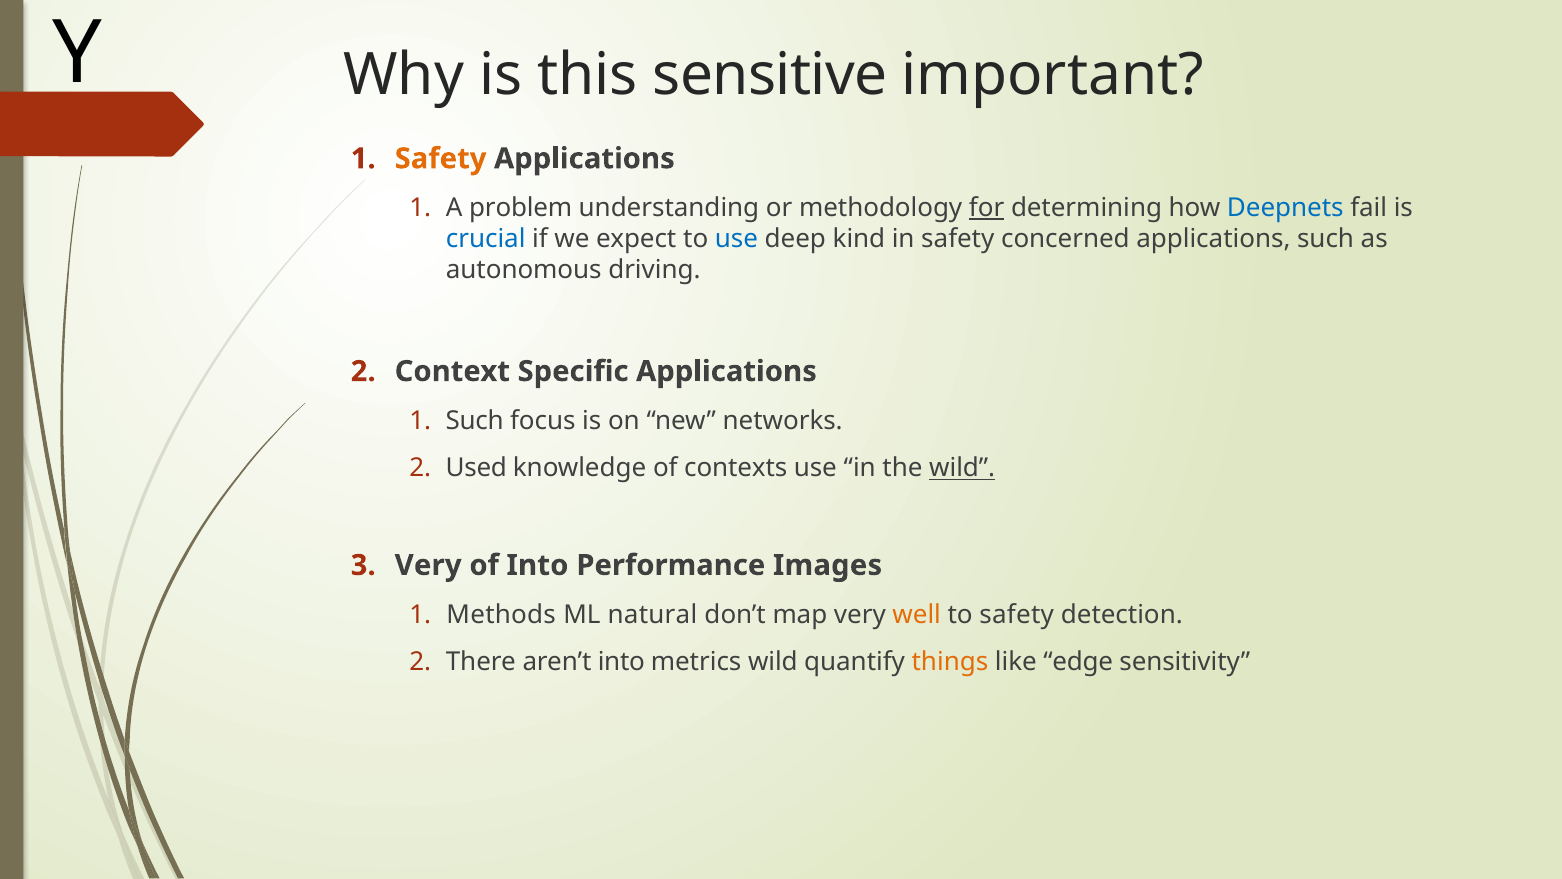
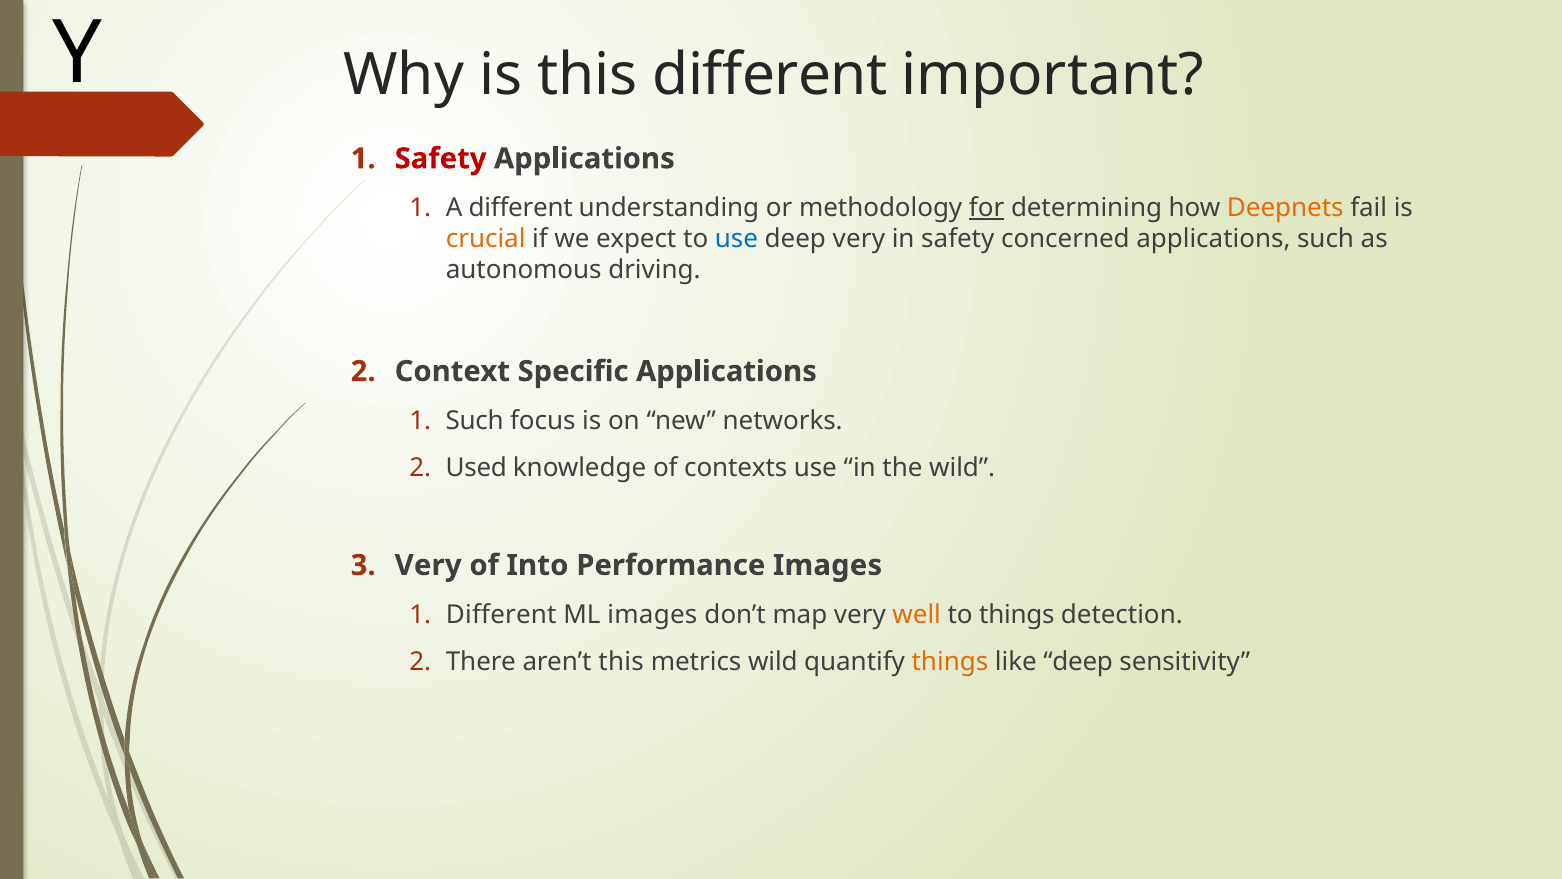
this sensitive: sensitive -> different
Safety at (441, 159) colour: orange -> red
A problem: problem -> different
Deepnets colour: blue -> orange
crucial colour: blue -> orange
deep kind: kind -> very
wild at (962, 468) underline: present -> none
Methods at (501, 614): Methods -> Different
ML natural: natural -> images
to safety: safety -> things
aren’t into: into -> this
like edge: edge -> deep
